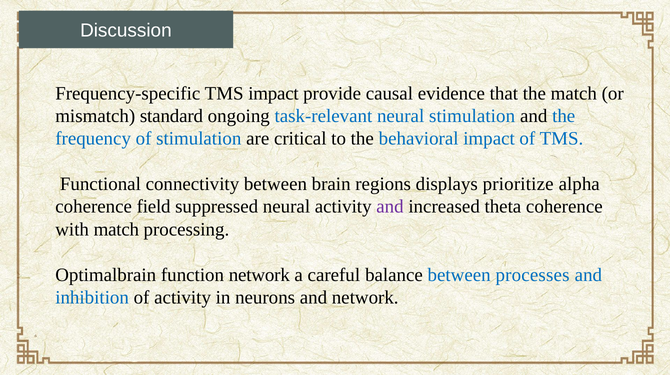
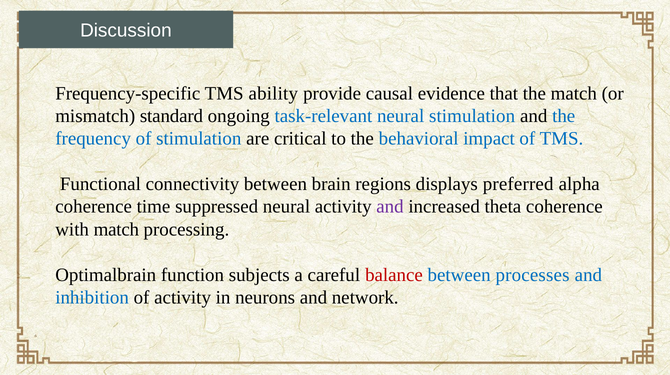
TMS impact: impact -> ability
prioritize: prioritize -> preferred
field: field -> time
function network: network -> subjects
balance colour: black -> red
